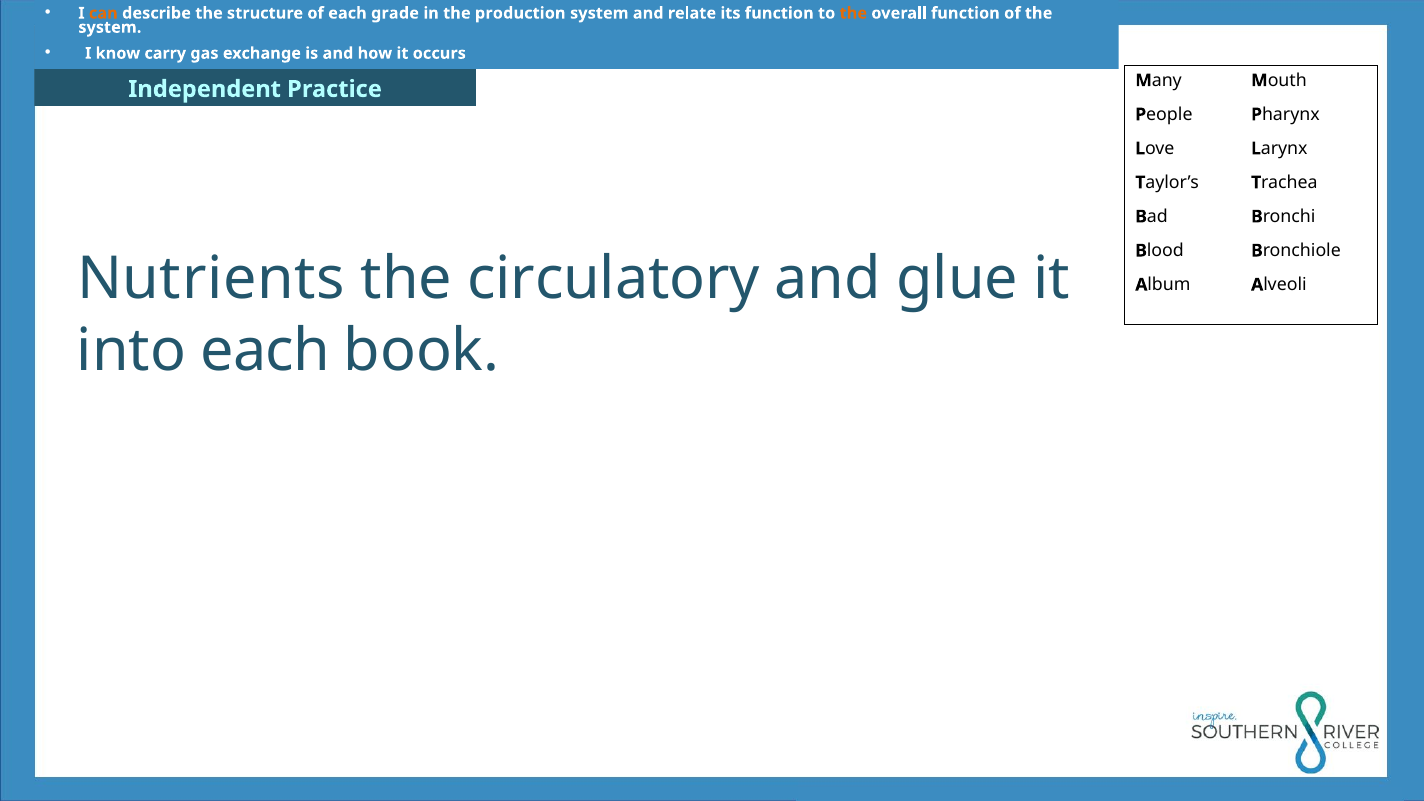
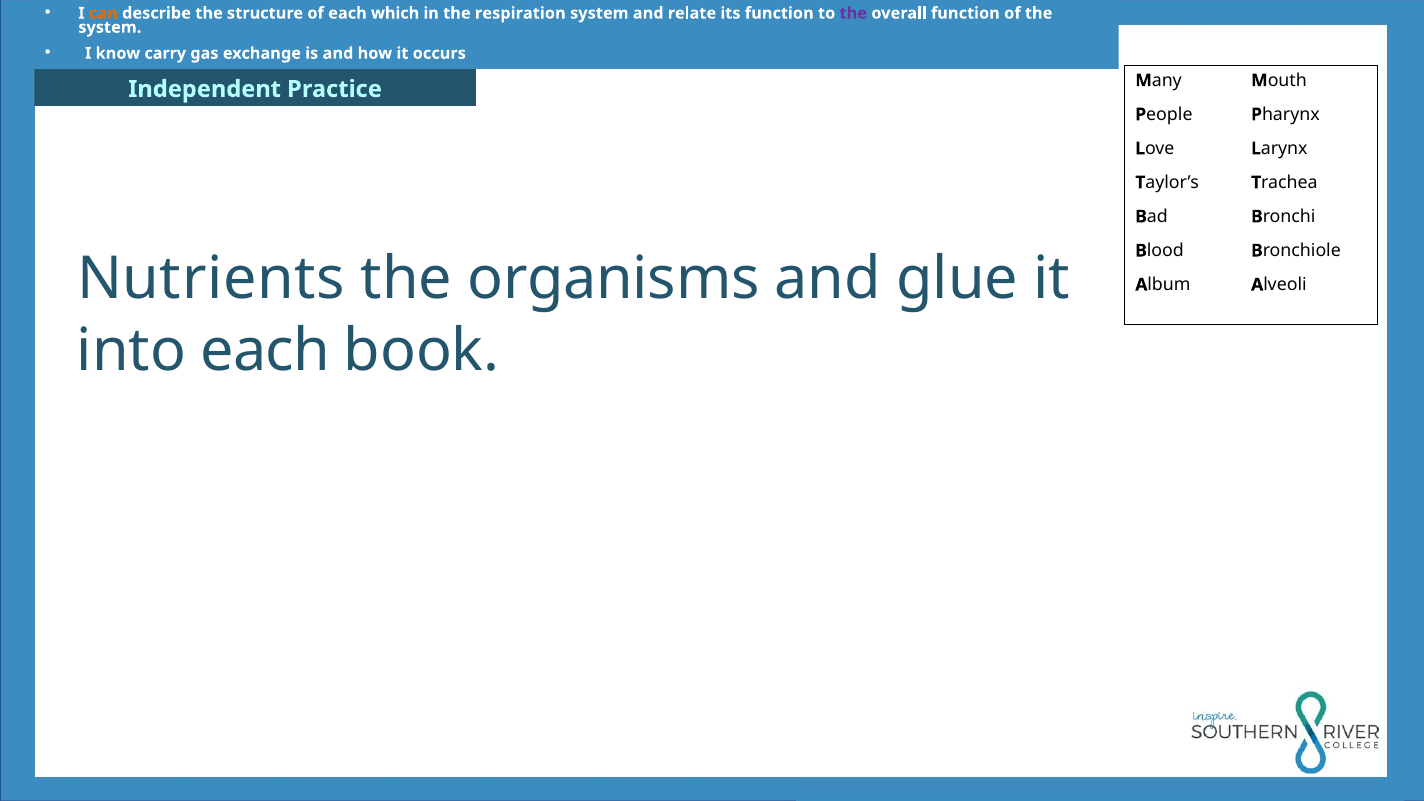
grade: grade -> which
production: production -> respiration
the at (853, 13) colour: orange -> purple
circulatory: circulatory -> organisms
